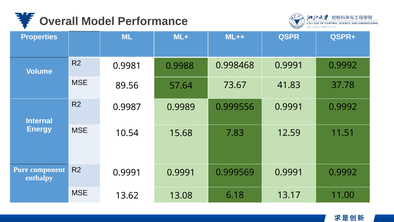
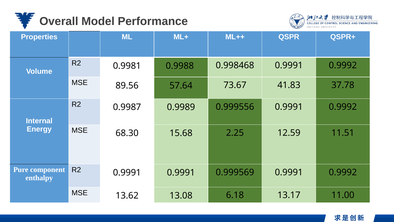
10.54: 10.54 -> 68.30
7.83: 7.83 -> 2.25
